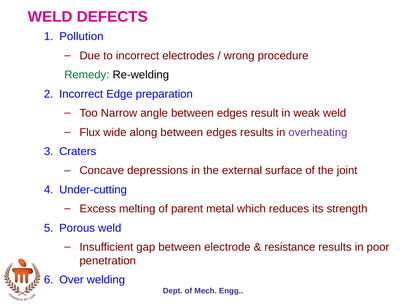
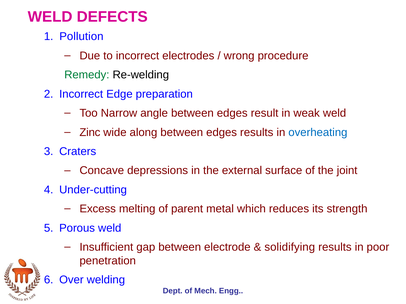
Flux: Flux -> Zinc
overheating colour: purple -> blue
resistance: resistance -> solidifying
